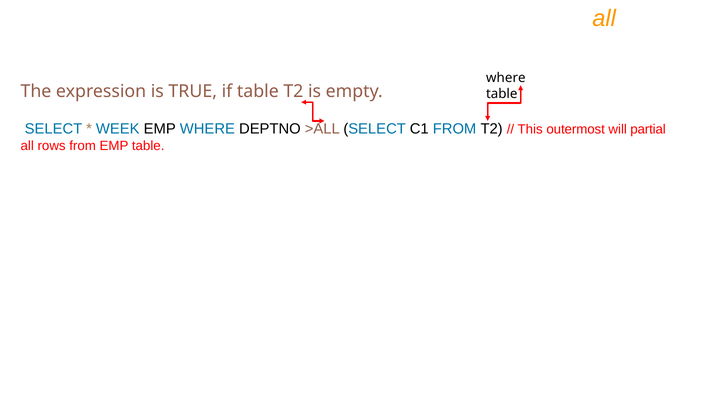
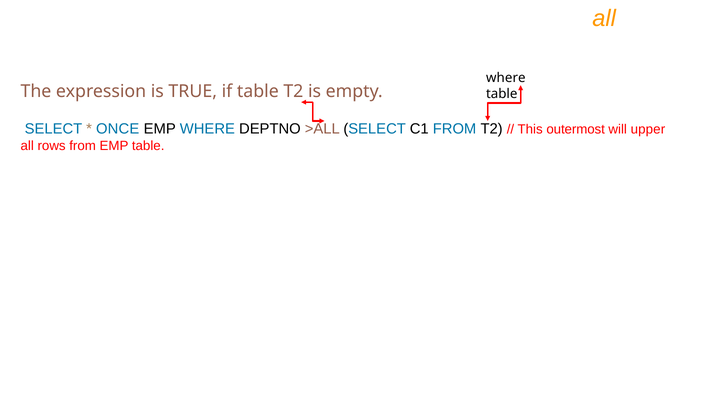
WEEK: WEEK -> ONCE
partial: partial -> upper
